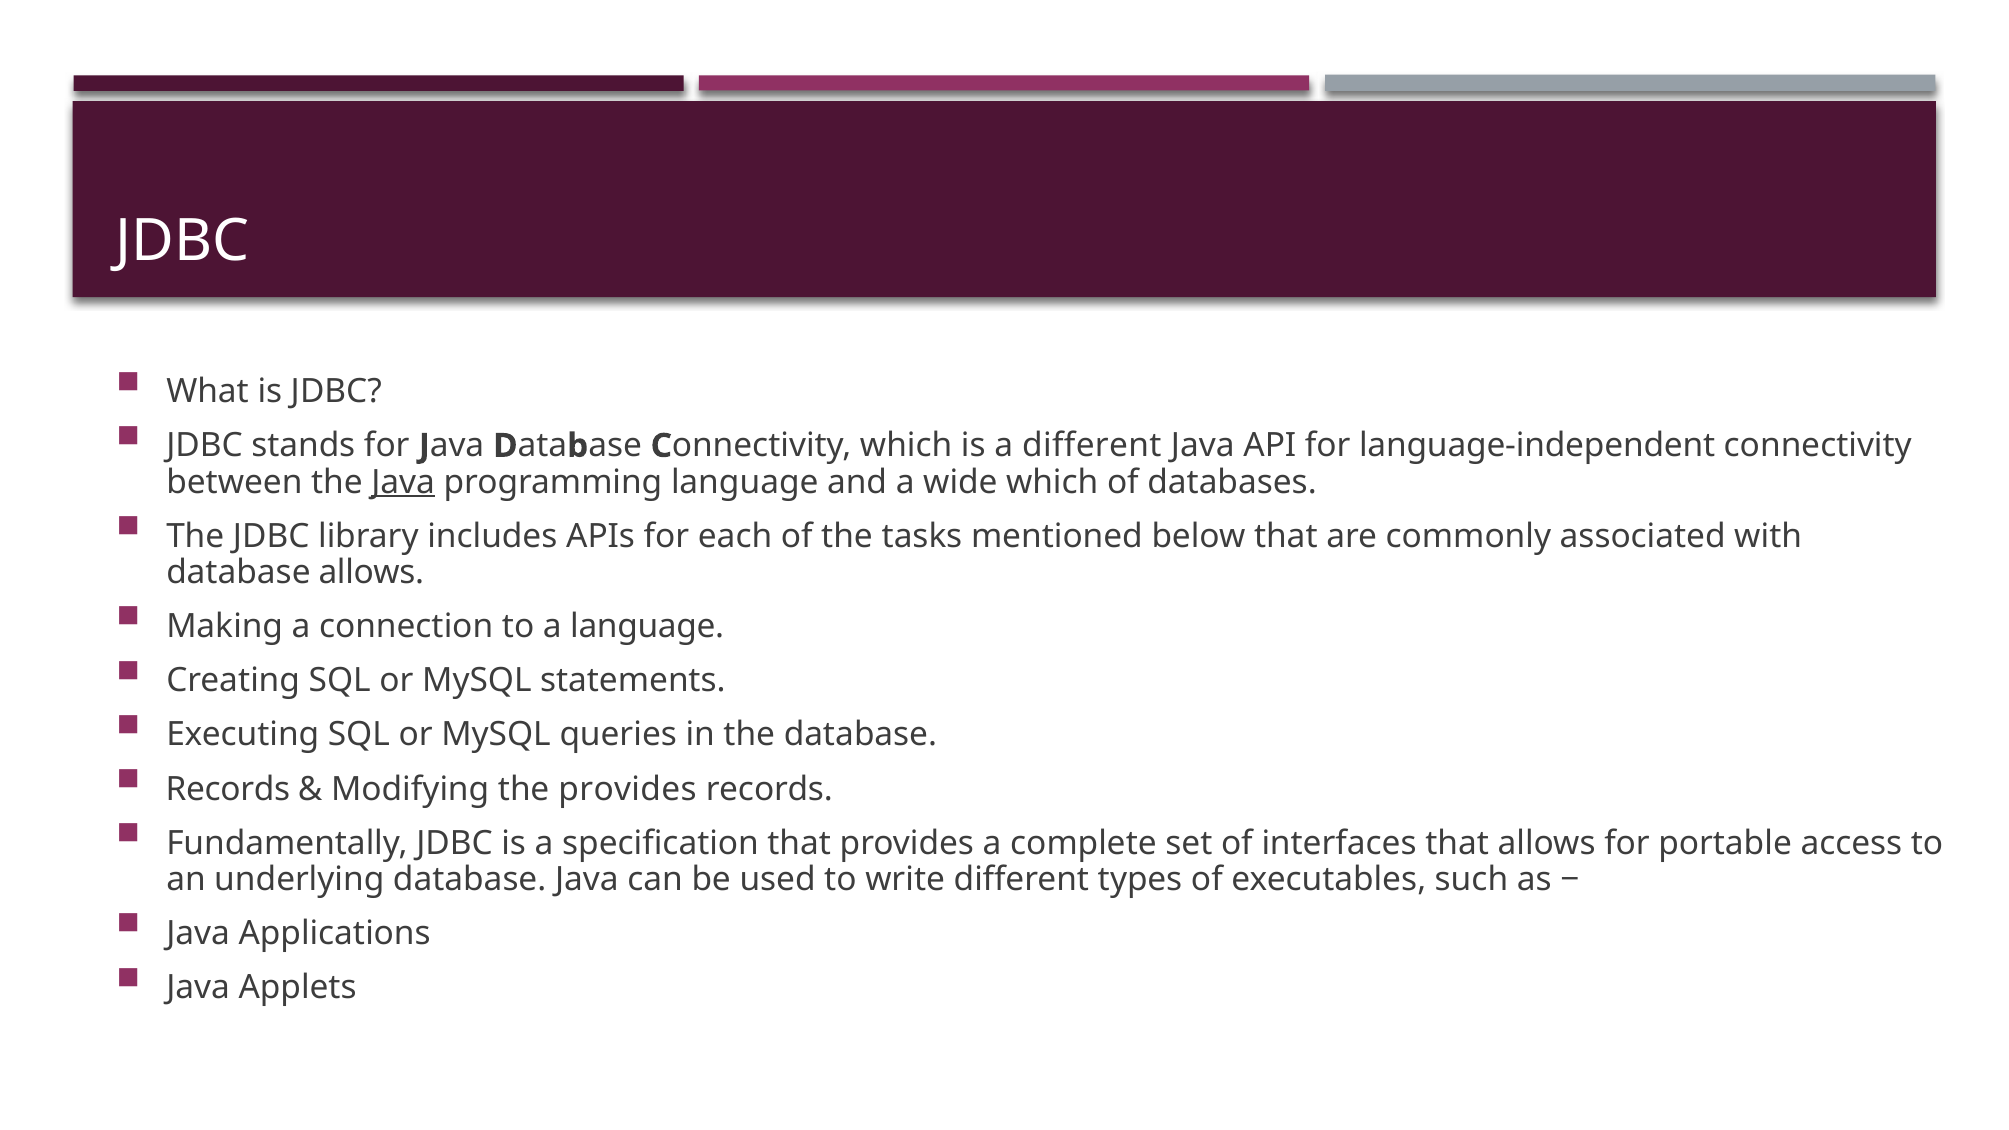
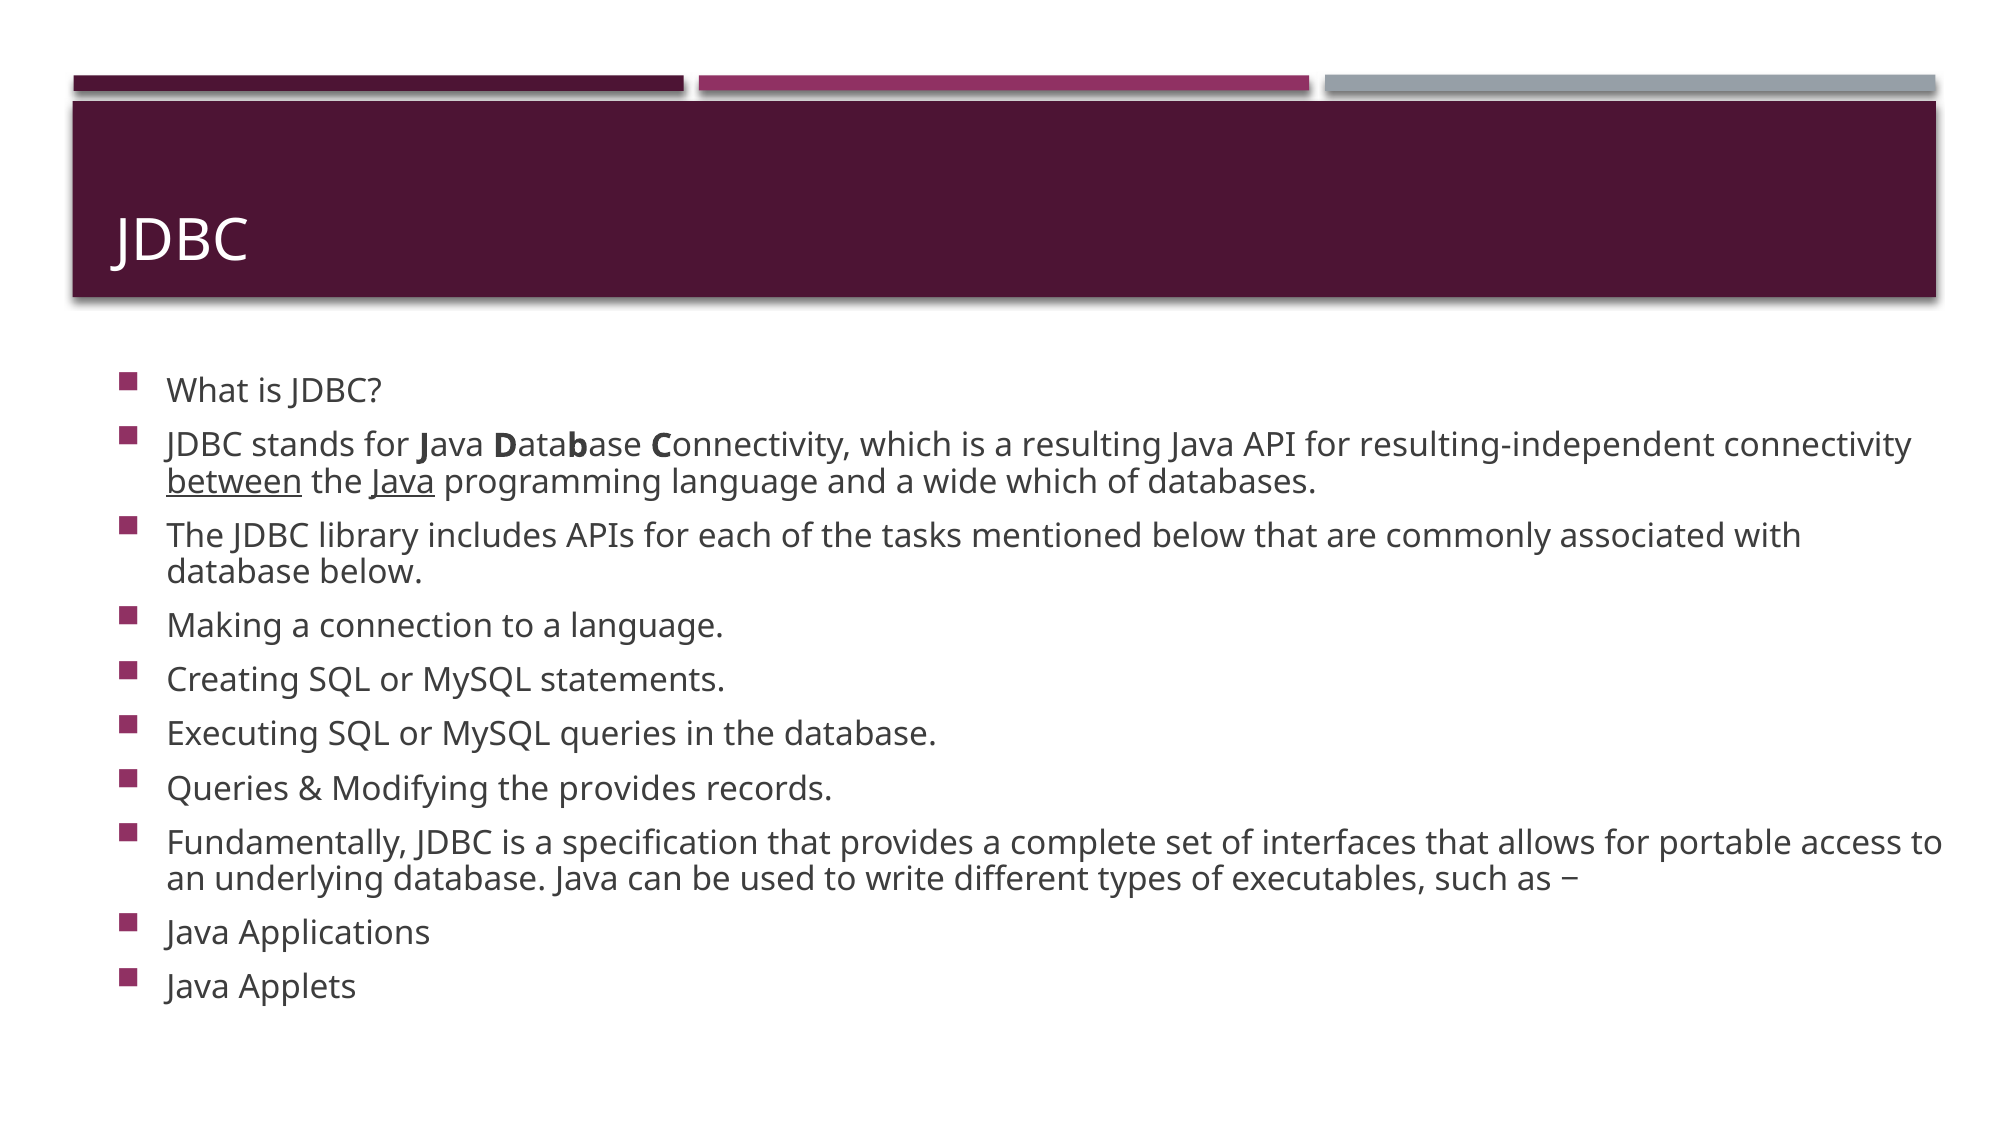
a different: different -> resulting
language-independent: language-independent -> resulting-independent
between underline: none -> present
database allows: allows -> below
Records at (228, 789): Records -> Queries
